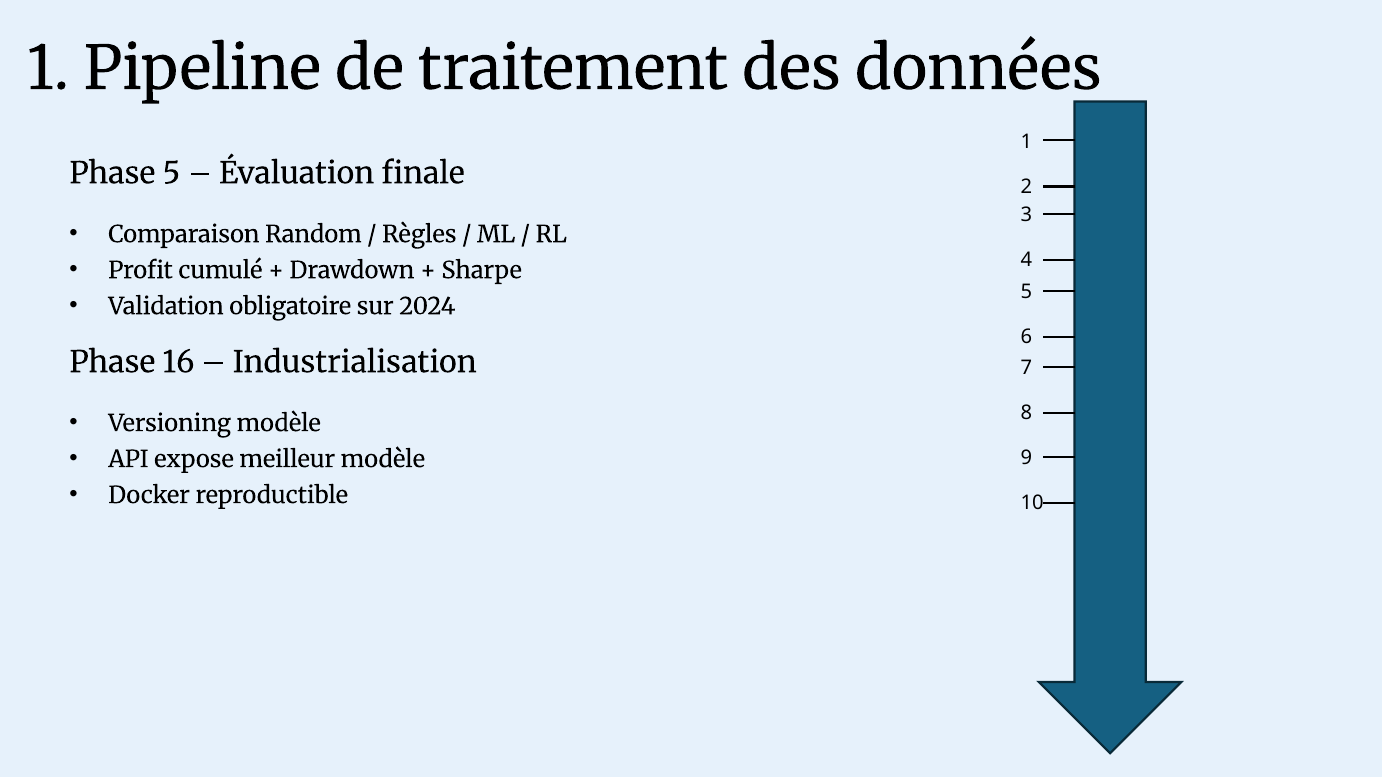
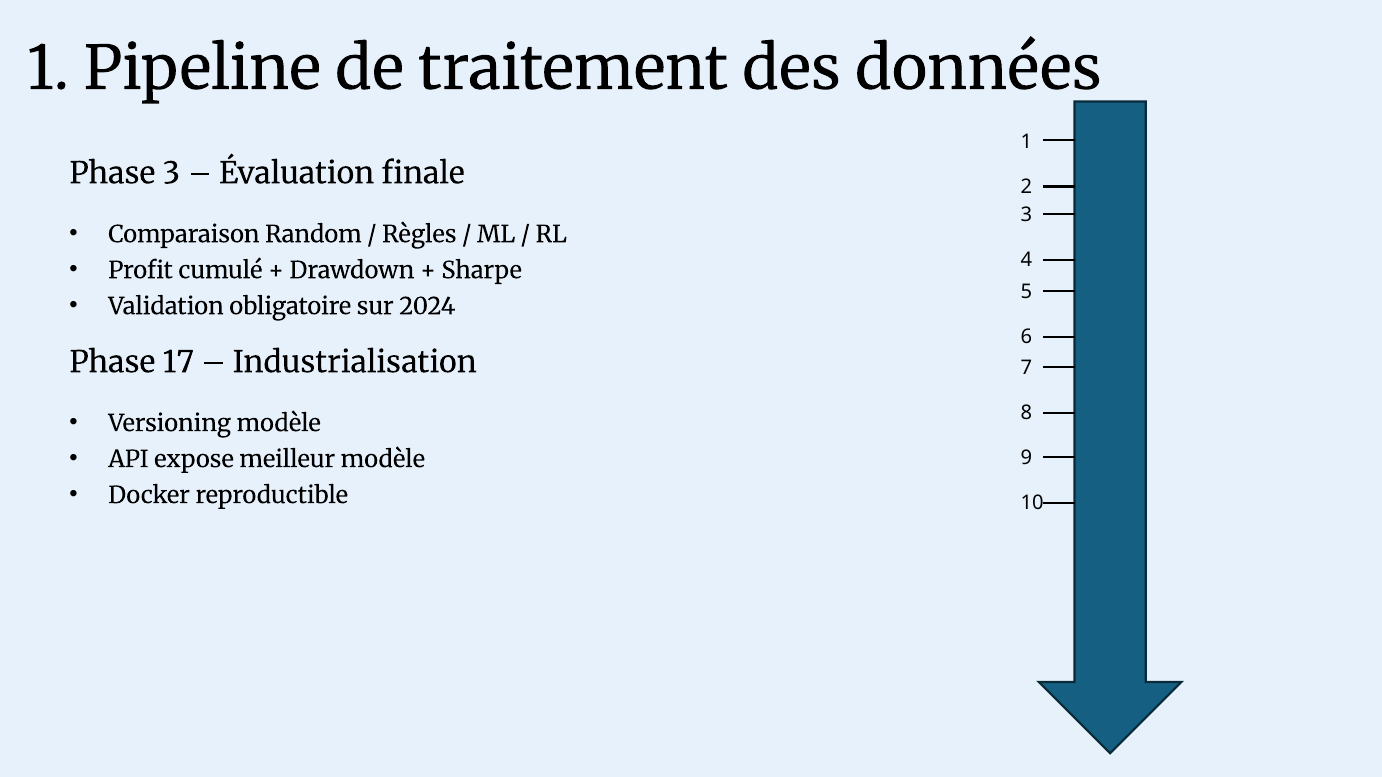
Phase 5: 5 -> 3
16: 16 -> 17
